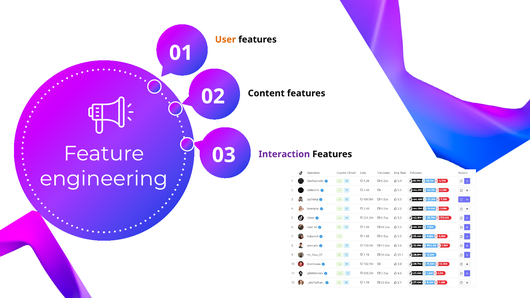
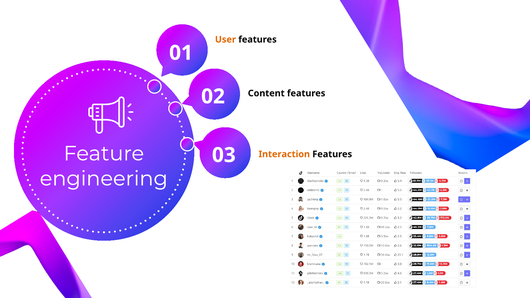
Interaction colour: purple -> orange
